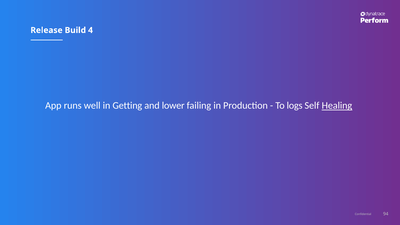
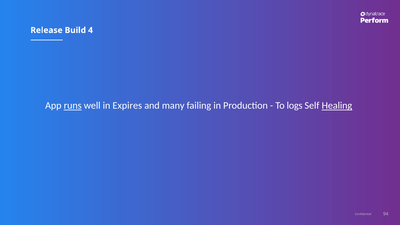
runs underline: none -> present
Getting: Getting -> Expires
lower: lower -> many
